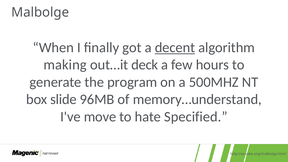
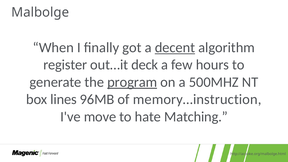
making: making -> register
program underline: none -> present
slide: slide -> lines
memory…understand: memory…understand -> memory…instruction
Specified: Specified -> Matching
